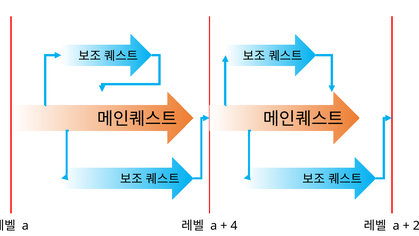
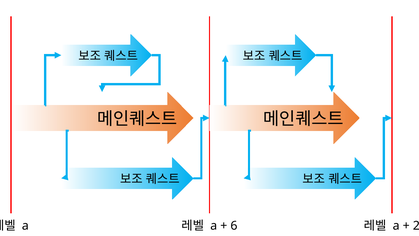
4: 4 -> 6
